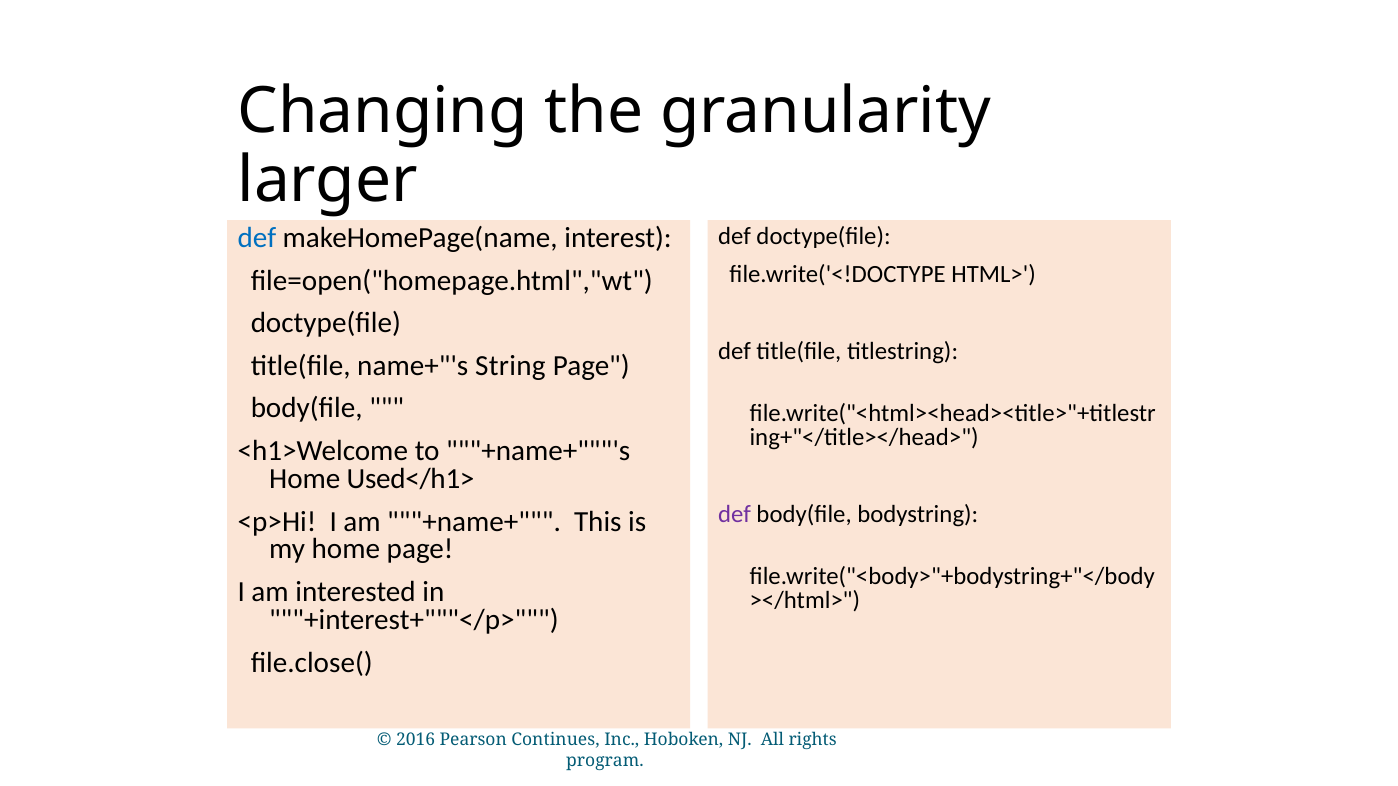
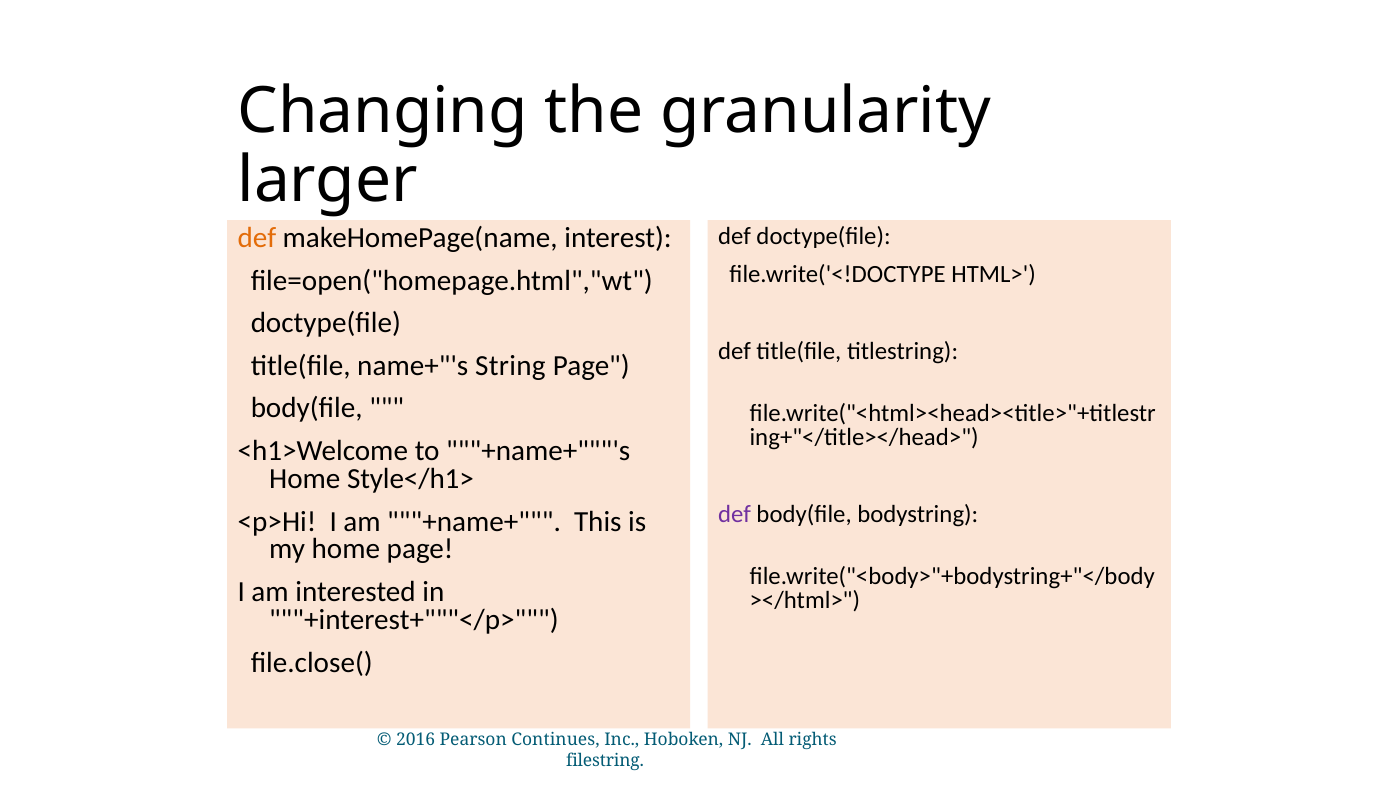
def at (257, 238) colour: blue -> orange
Used</h1>: Used</h1> -> Style</h1>
program: program -> filestring
